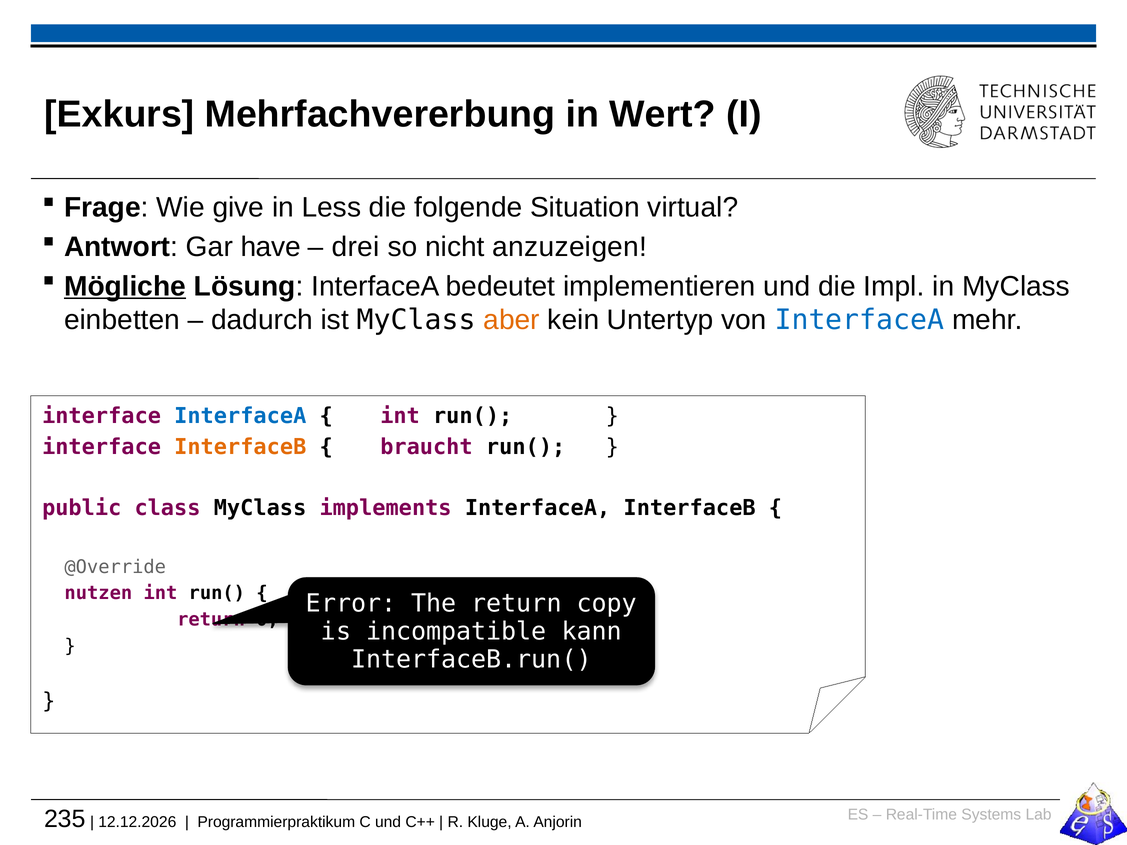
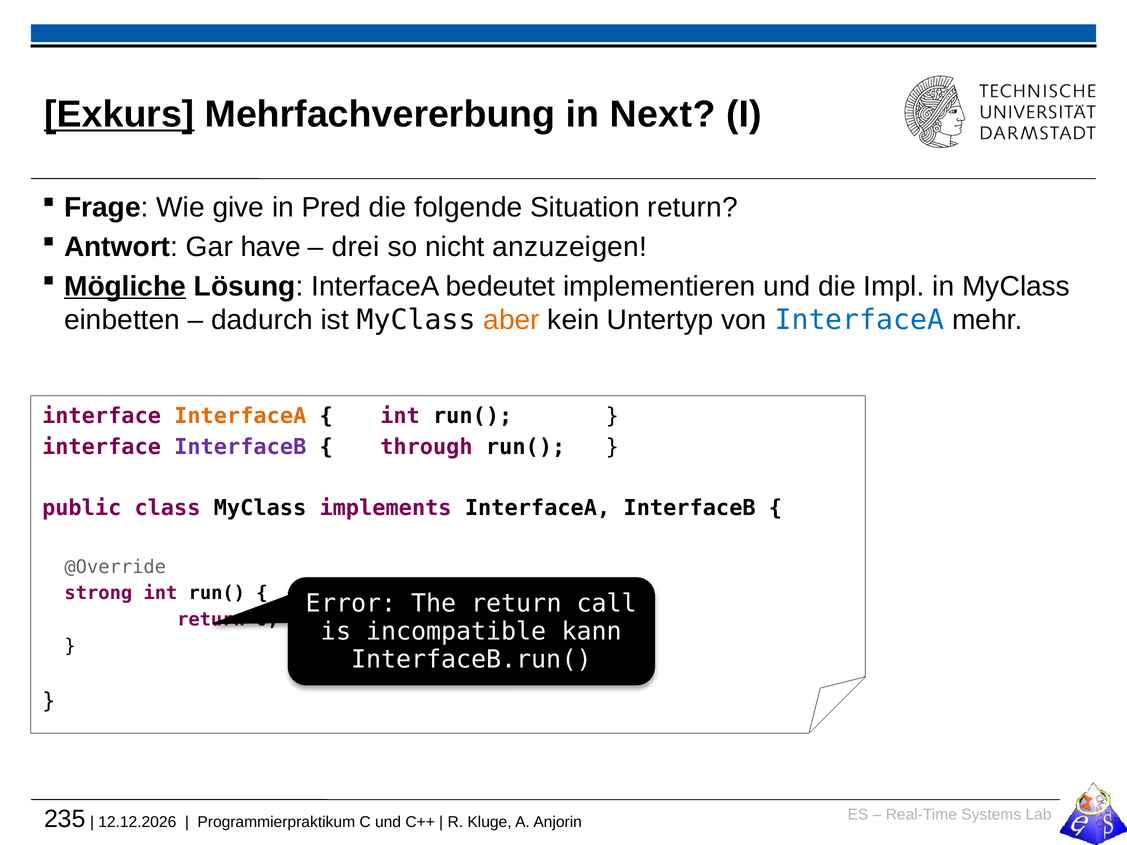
Exkurs underline: none -> present
Wert: Wert -> Next
Less: Less -> Pred
Situation virtual: virtual -> return
InterfaceA at (240, 416) colour: blue -> orange
InterfaceB at (240, 447) colour: orange -> purple
braucht: braucht -> through
nutzen: nutzen -> strong
copy: copy -> call
